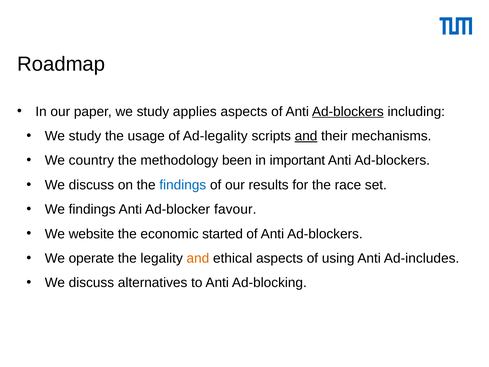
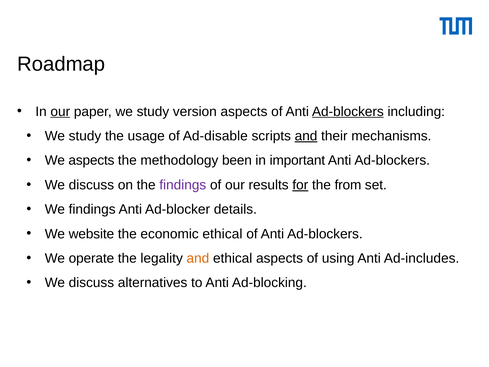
our at (60, 111) underline: none -> present
applies: applies -> version
Ad-legality: Ad-legality -> Ad-disable
We country: country -> aspects
findings at (183, 185) colour: blue -> purple
for underline: none -> present
race: race -> from
favour: favour -> details
economic started: started -> ethical
